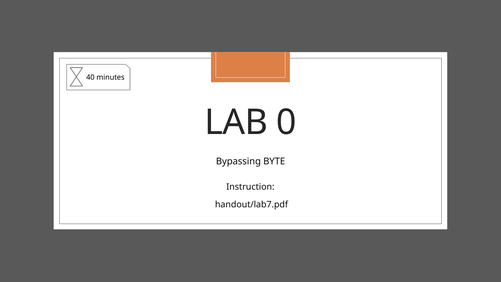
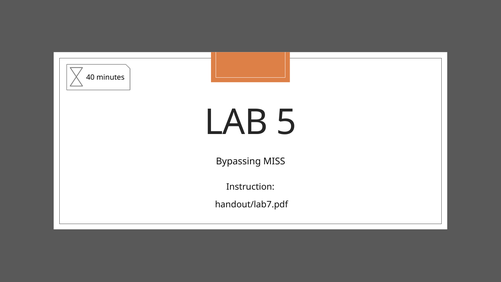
0: 0 -> 5
BYTE: BYTE -> MISS
